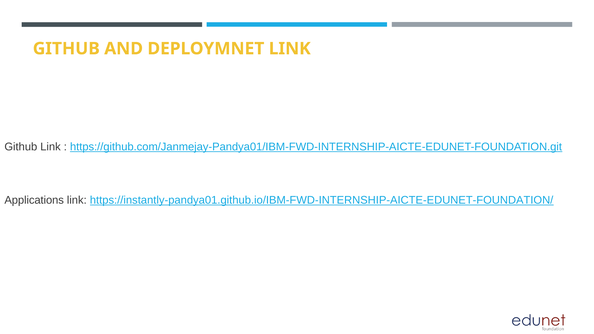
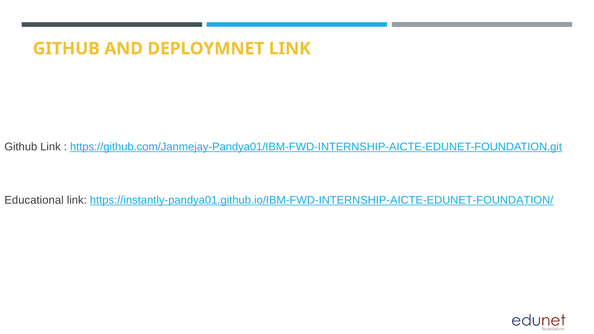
Applications: Applications -> Educational
